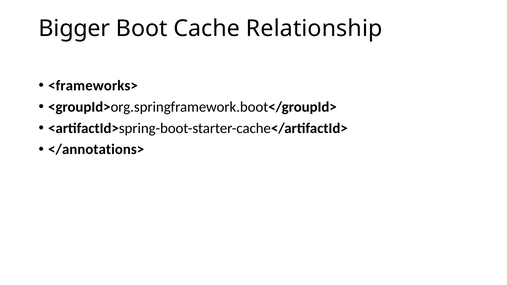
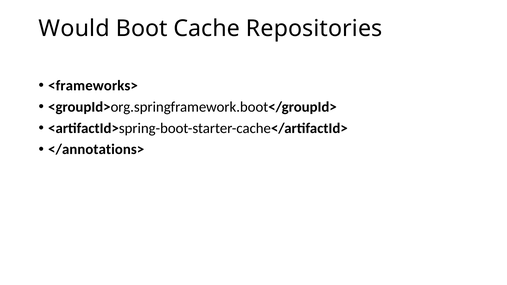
Bigger: Bigger -> Would
Relationship: Relationship -> Repositories
